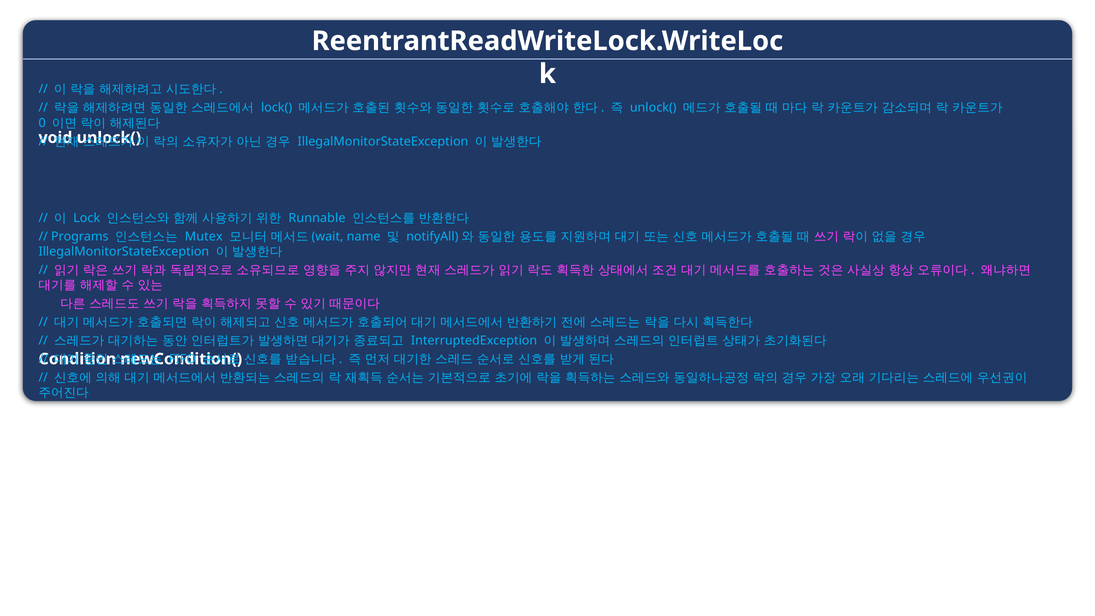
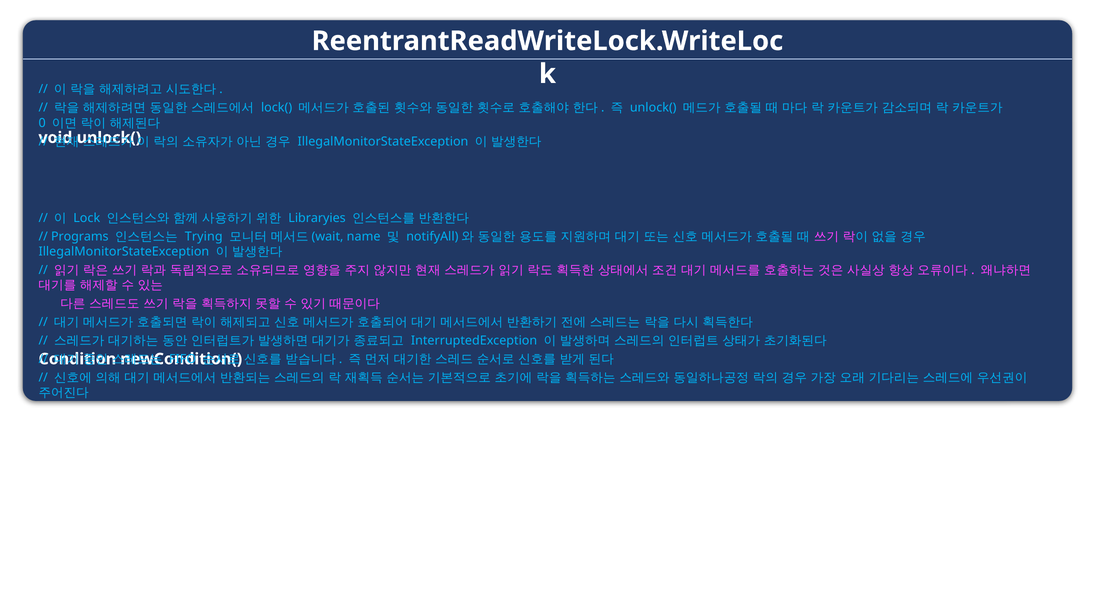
Runnable: Runnable -> Libraryies
Mutex: Mutex -> Trying
